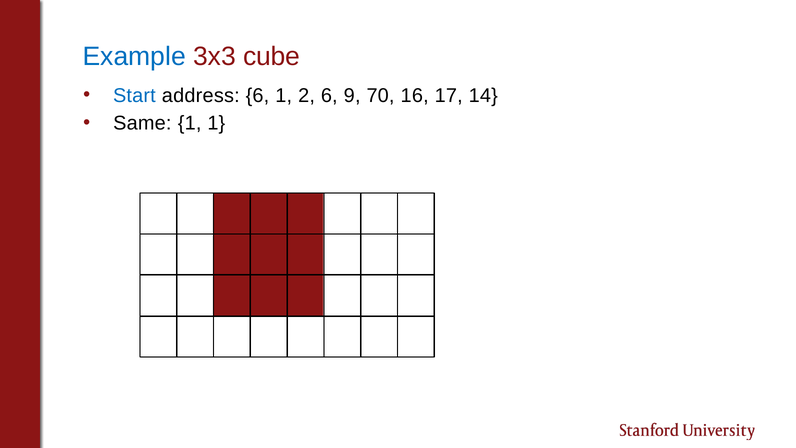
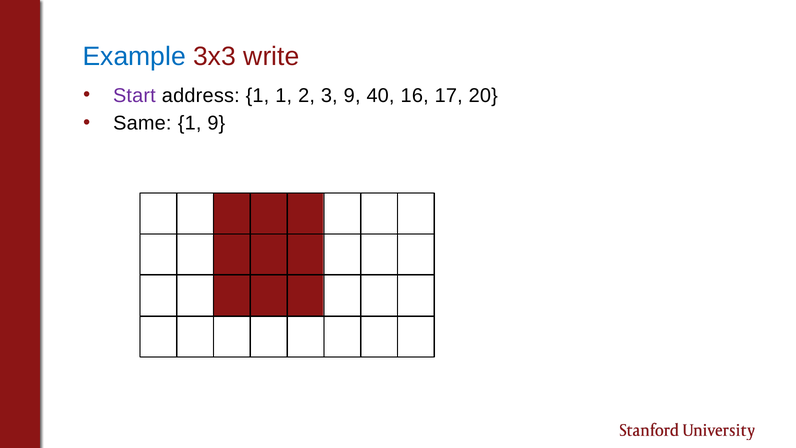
cube: cube -> write
Start colour: blue -> purple
address 6: 6 -> 1
2 6: 6 -> 3
70: 70 -> 40
14: 14 -> 20
1 1: 1 -> 9
